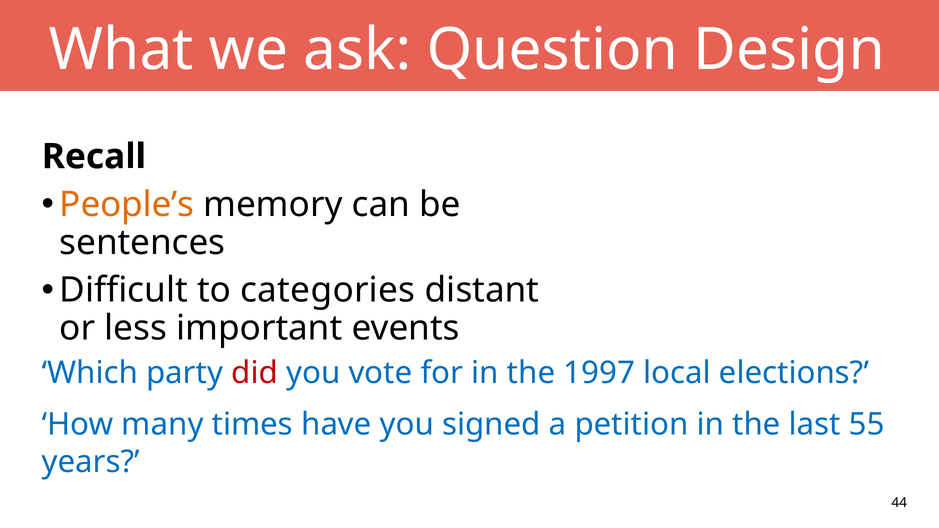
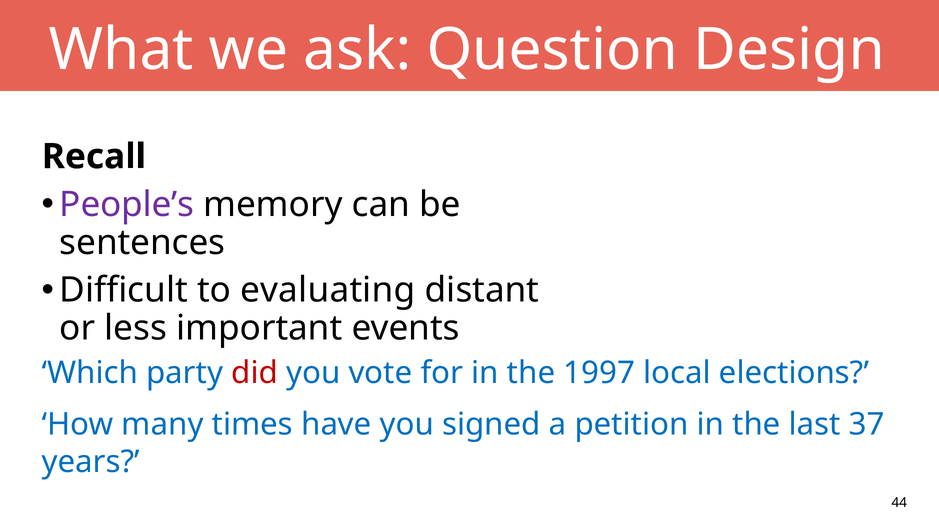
People’s colour: orange -> purple
categories: categories -> evaluating
55: 55 -> 37
